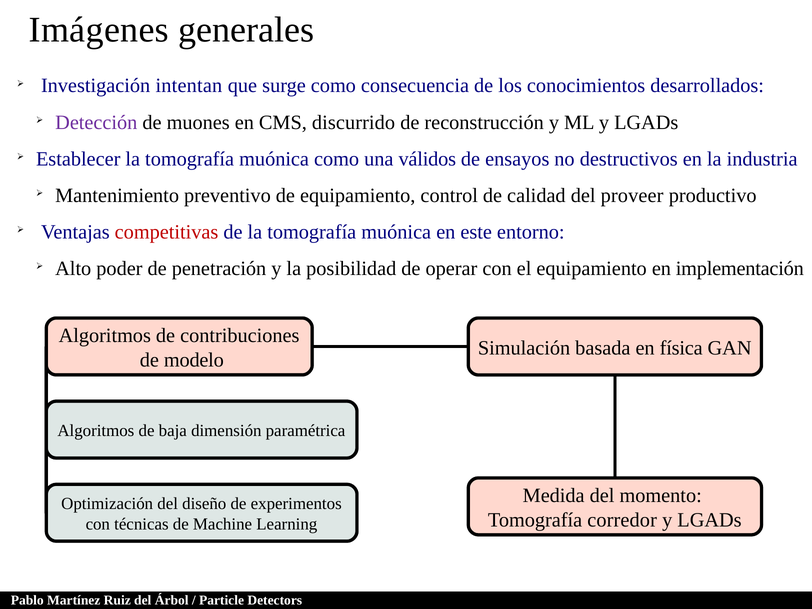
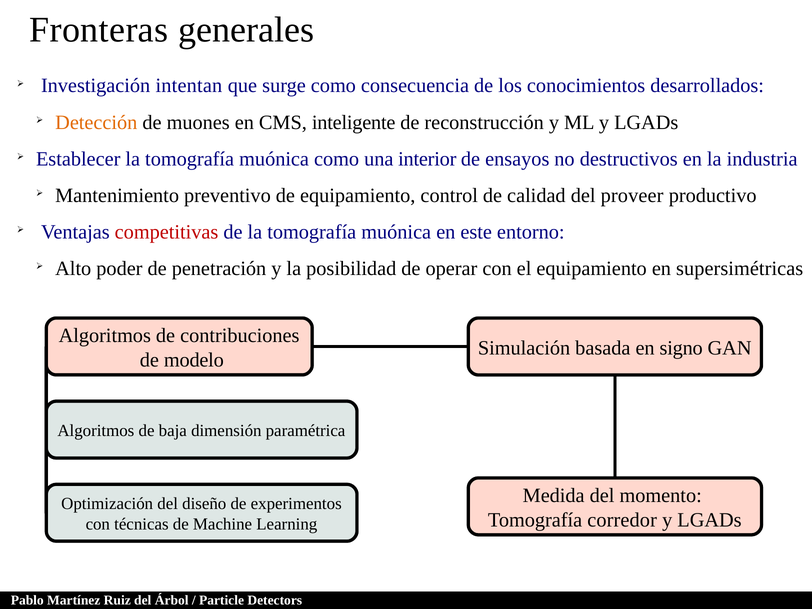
Imágenes: Imágenes -> Fronteras
Detección colour: purple -> orange
discurrido: discurrido -> inteligente
válidos: válidos -> interior
implementación: implementación -> supersimétricas
física: física -> signo
